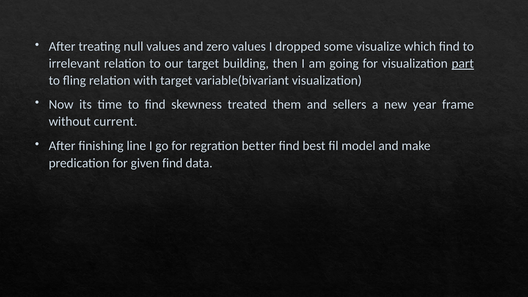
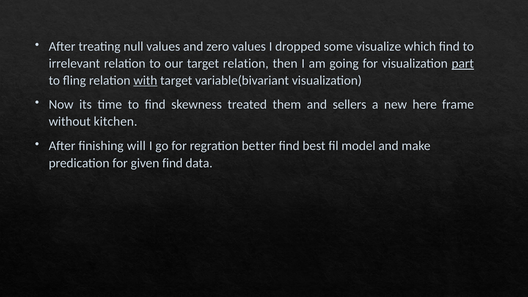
target building: building -> relation
with underline: none -> present
year: year -> here
current: current -> kitchen
line: line -> will
